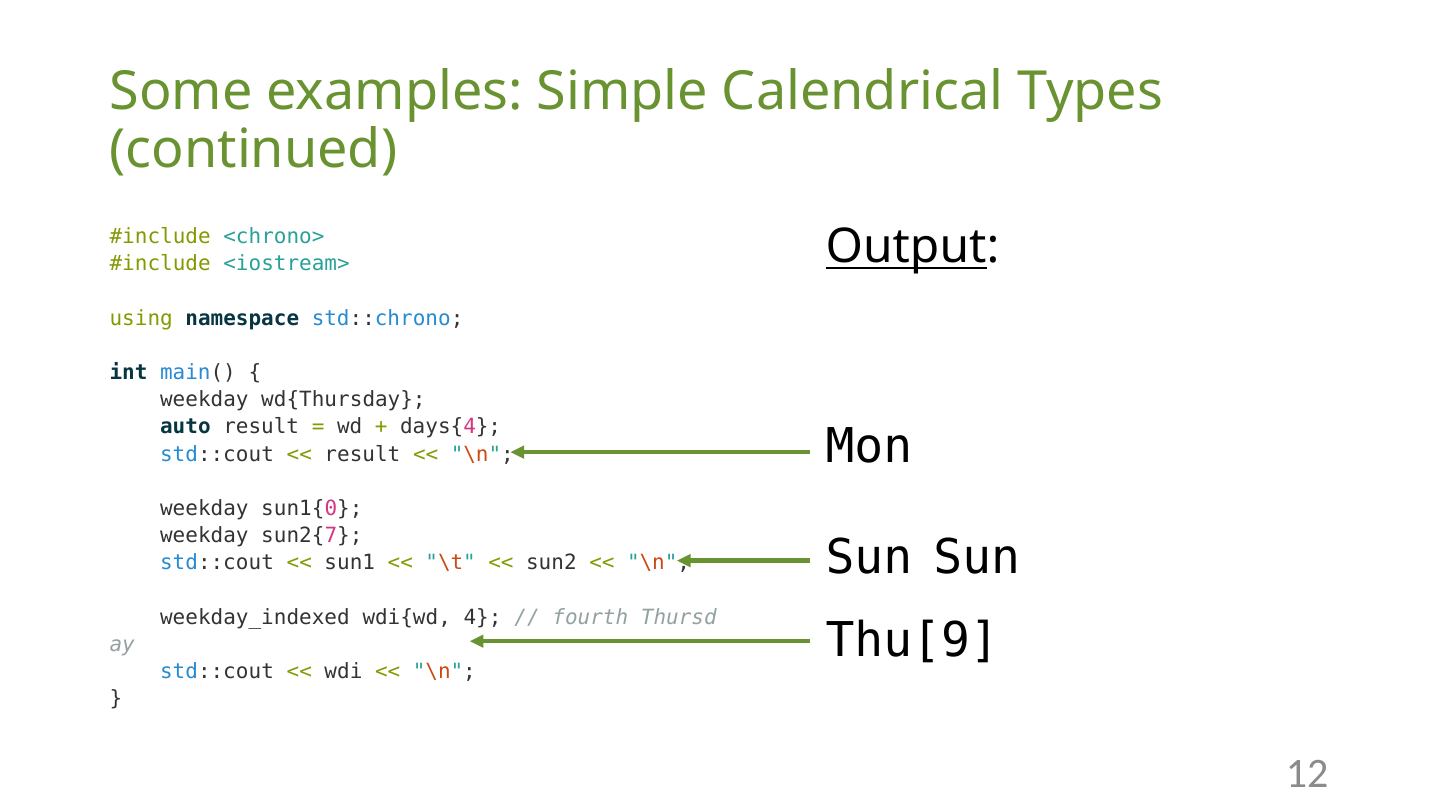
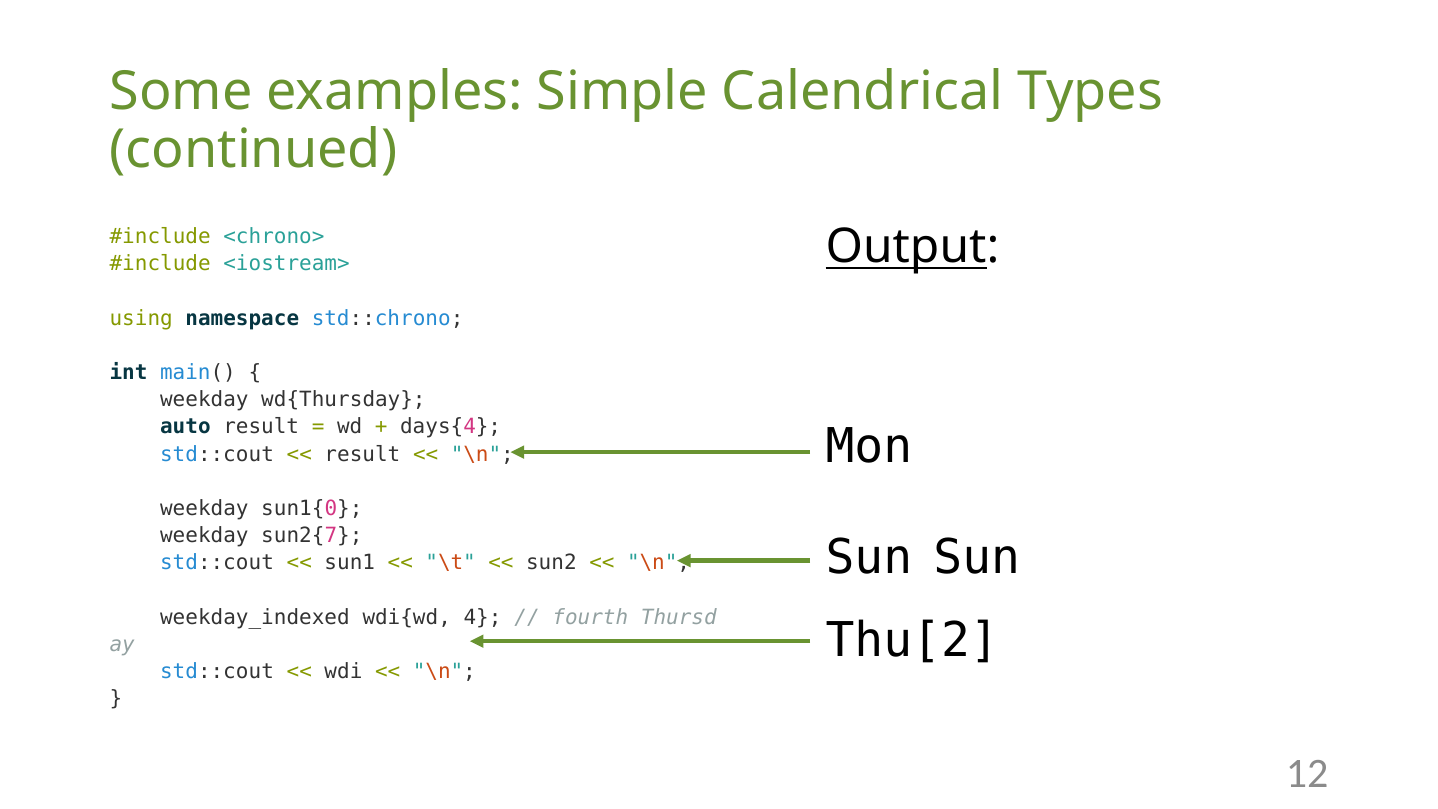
Thu[9: Thu[9 -> Thu[2
